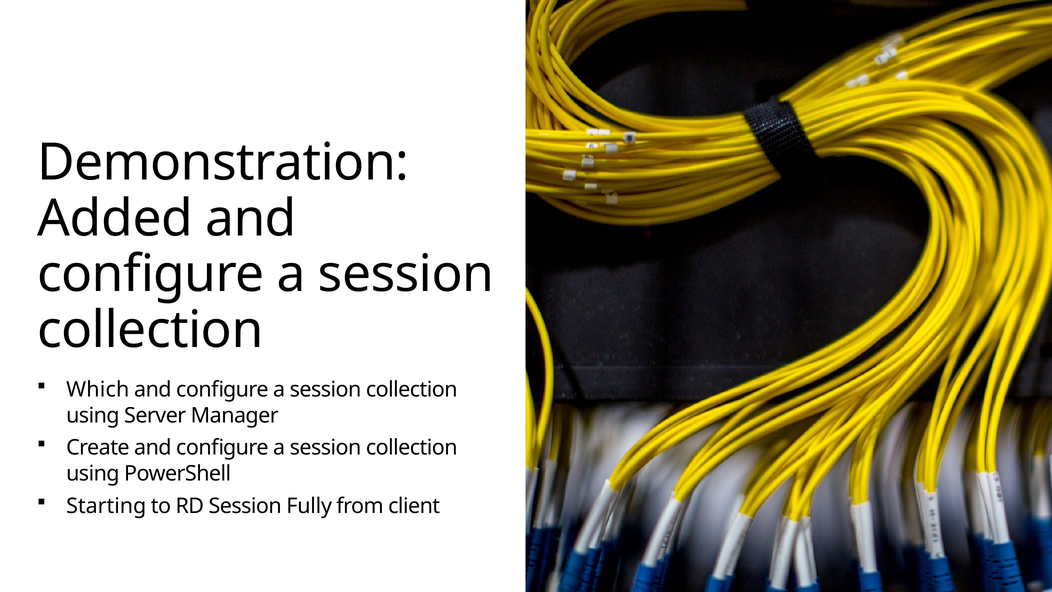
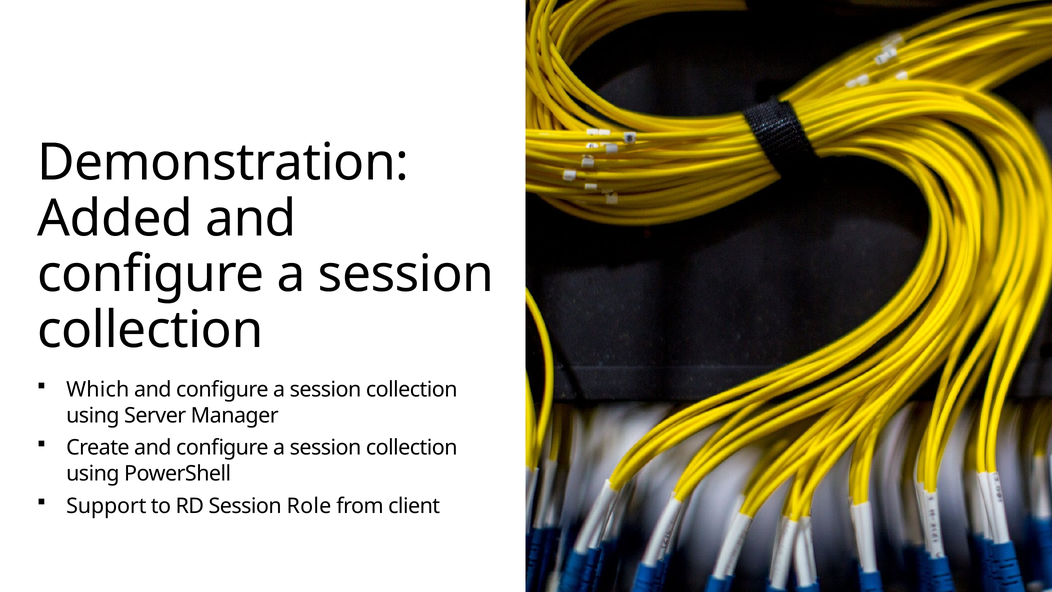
Starting: Starting -> Support
Fully: Fully -> Role
